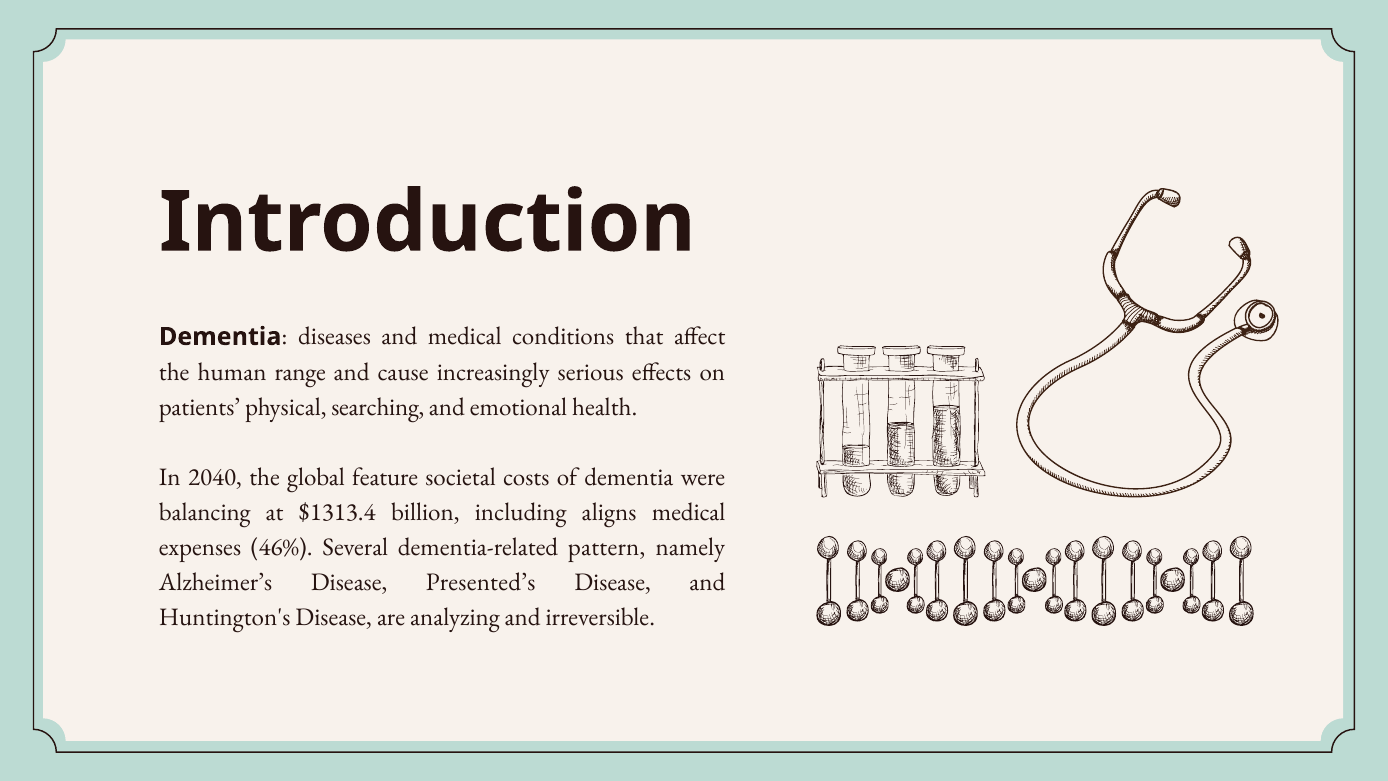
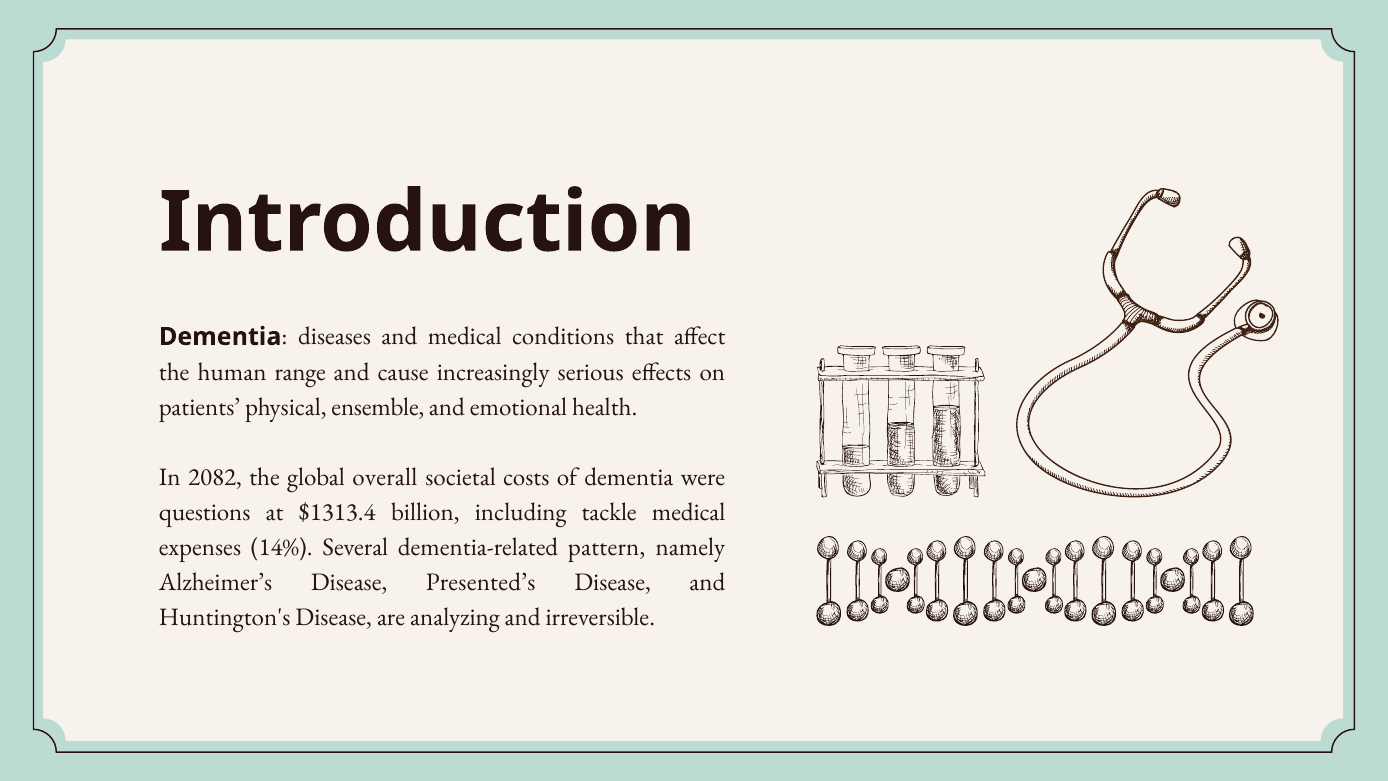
searching: searching -> ensemble
2040: 2040 -> 2082
feature: feature -> overall
balancing: balancing -> questions
aligns: aligns -> tackle
46%: 46% -> 14%
